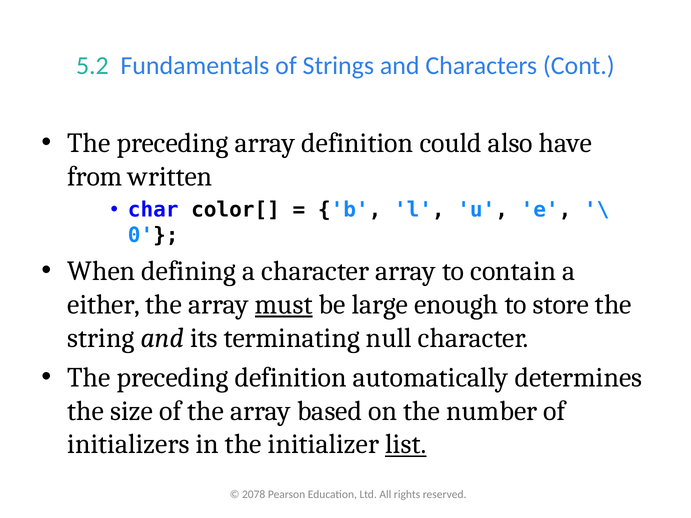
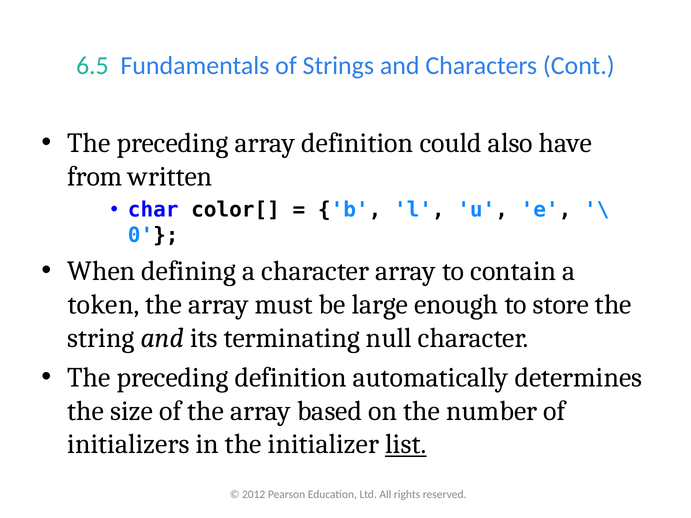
5.2: 5.2 -> 6.5
either: either -> token
must underline: present -> none
2078: 2078 -> 2012
